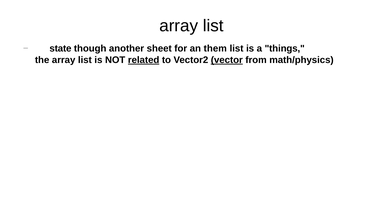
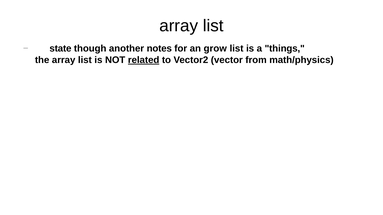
sheet: sheet -> notes
them: them -> grow
vector underline: present -> none
